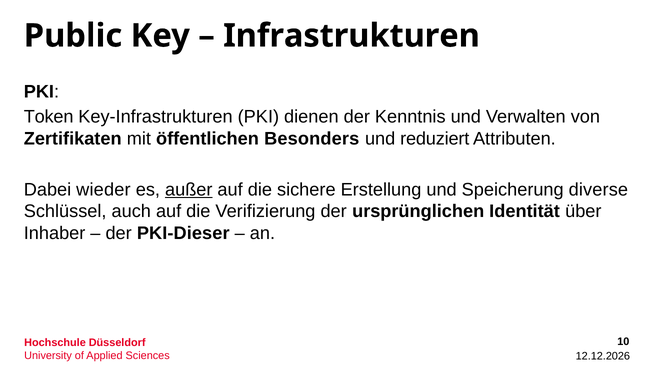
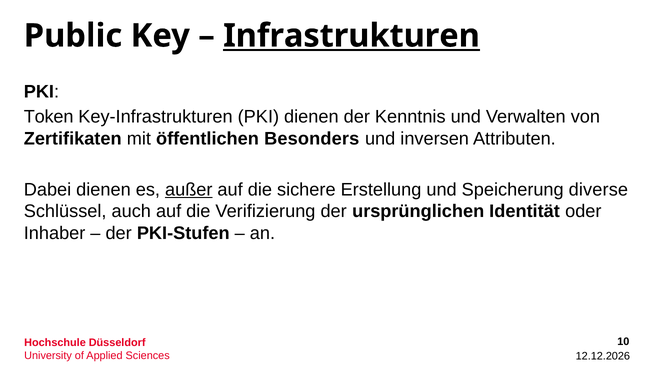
Infrastrukturen underline: none -> present
reduziert: reduziert -> inversen
Dabei wieder: wieder -> dienen
über: über -> oder
PKI-Dieser: PKI-Dieser -> PKI-Stufen
